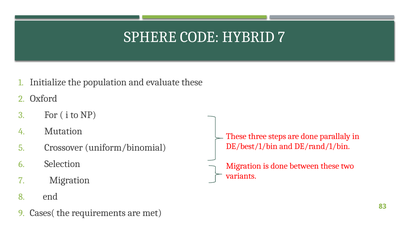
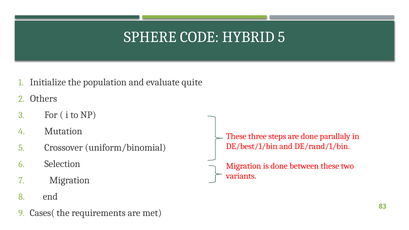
HYBRID 7: 7 -> 5
evaluate these: these -> quite
Oxford: Oxford -> Others
